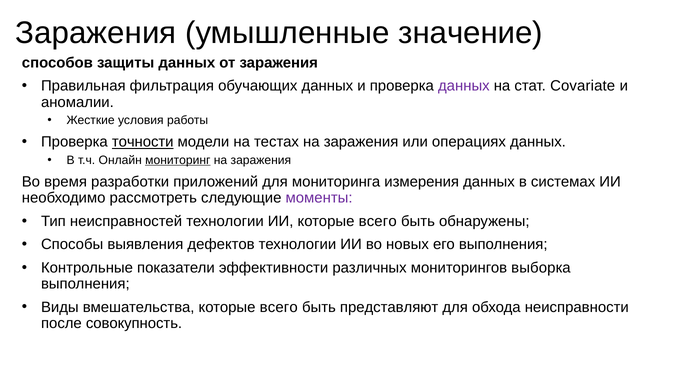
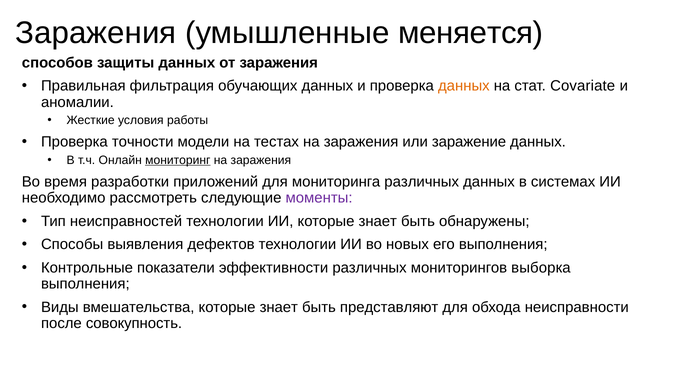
значение: значение -> меняется
данных at (464, 86) colour: purple -> orange
точности underline: present -> none
операциях: операциях -> заражение
мониторинга измерения: измерения -> различных
ИИ которые всего: всего -> знает
вмешательства которые всего: всего -> знает
